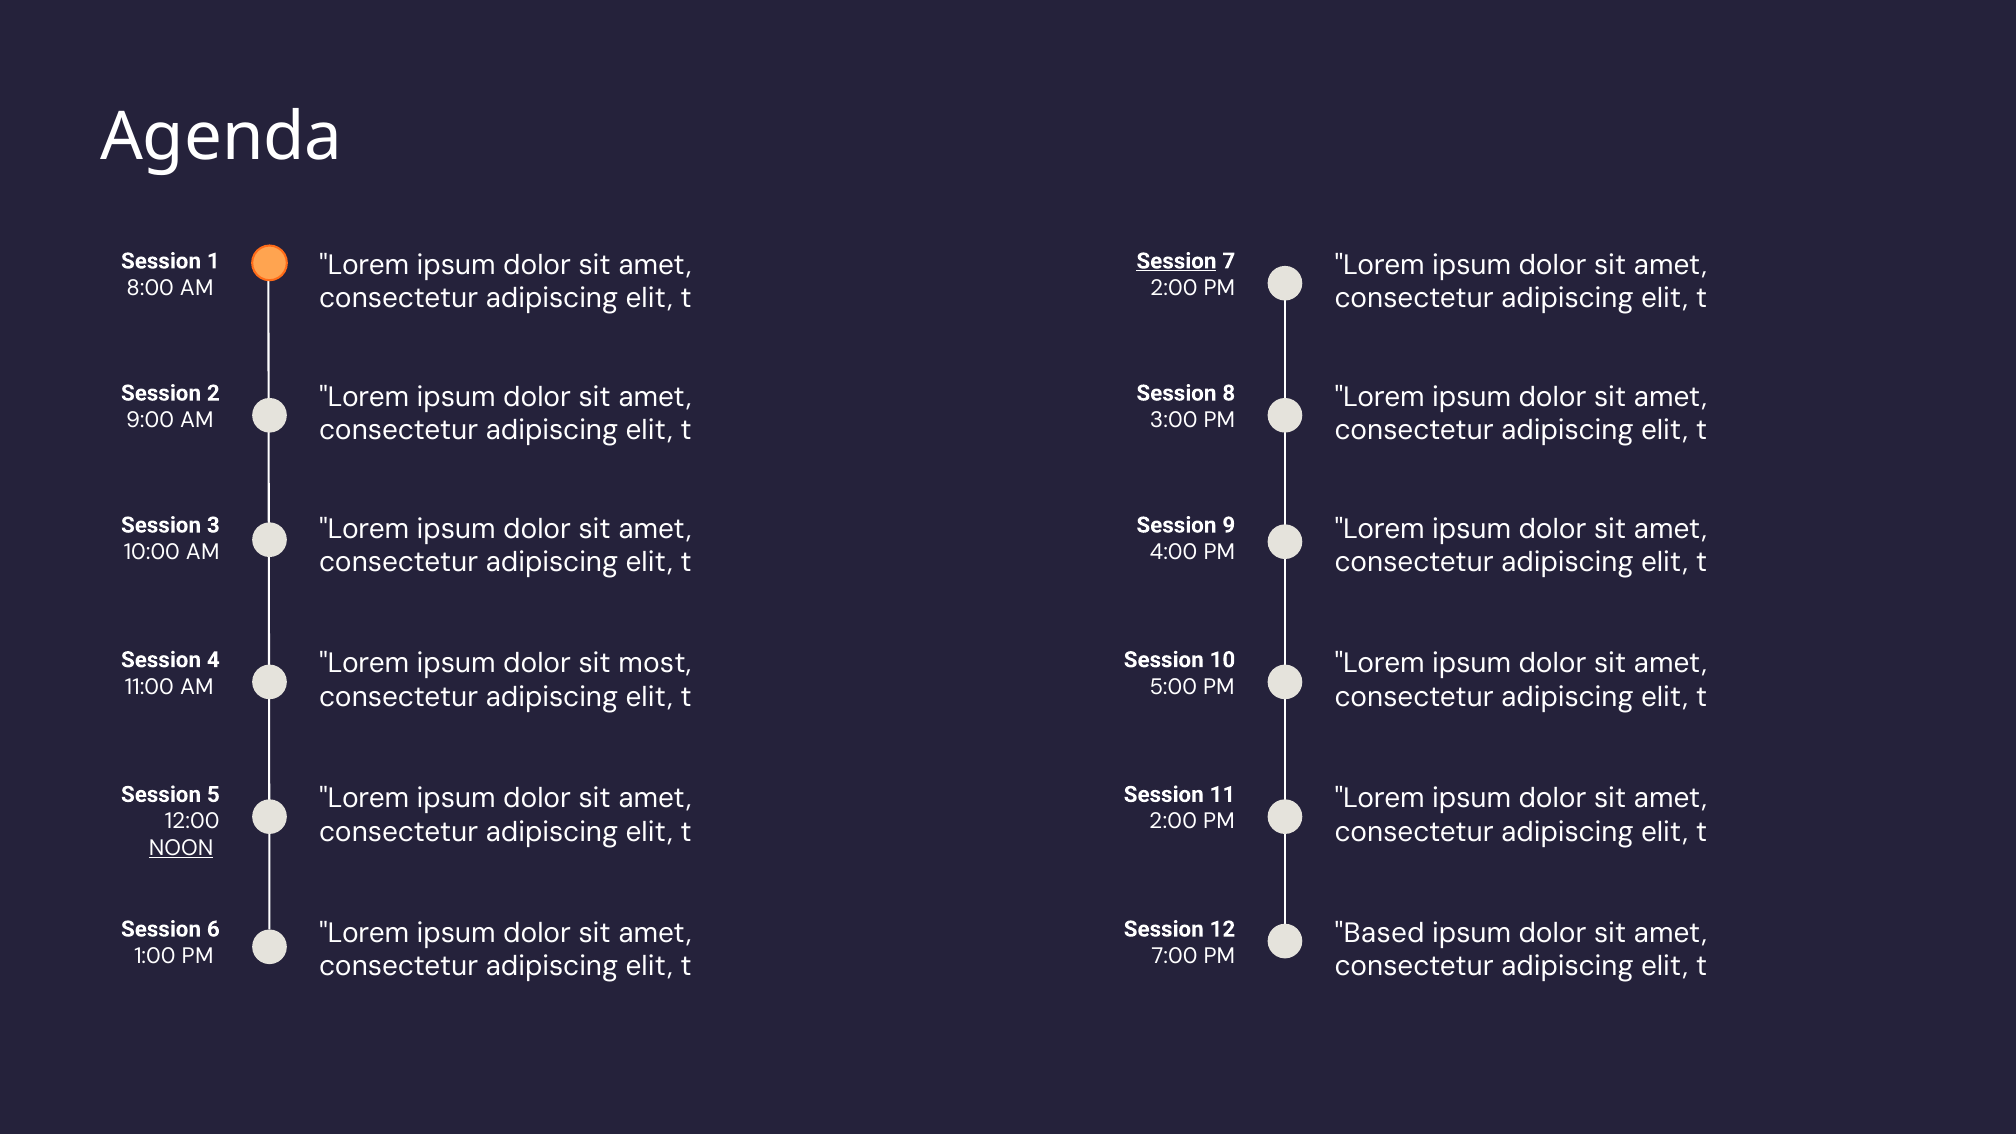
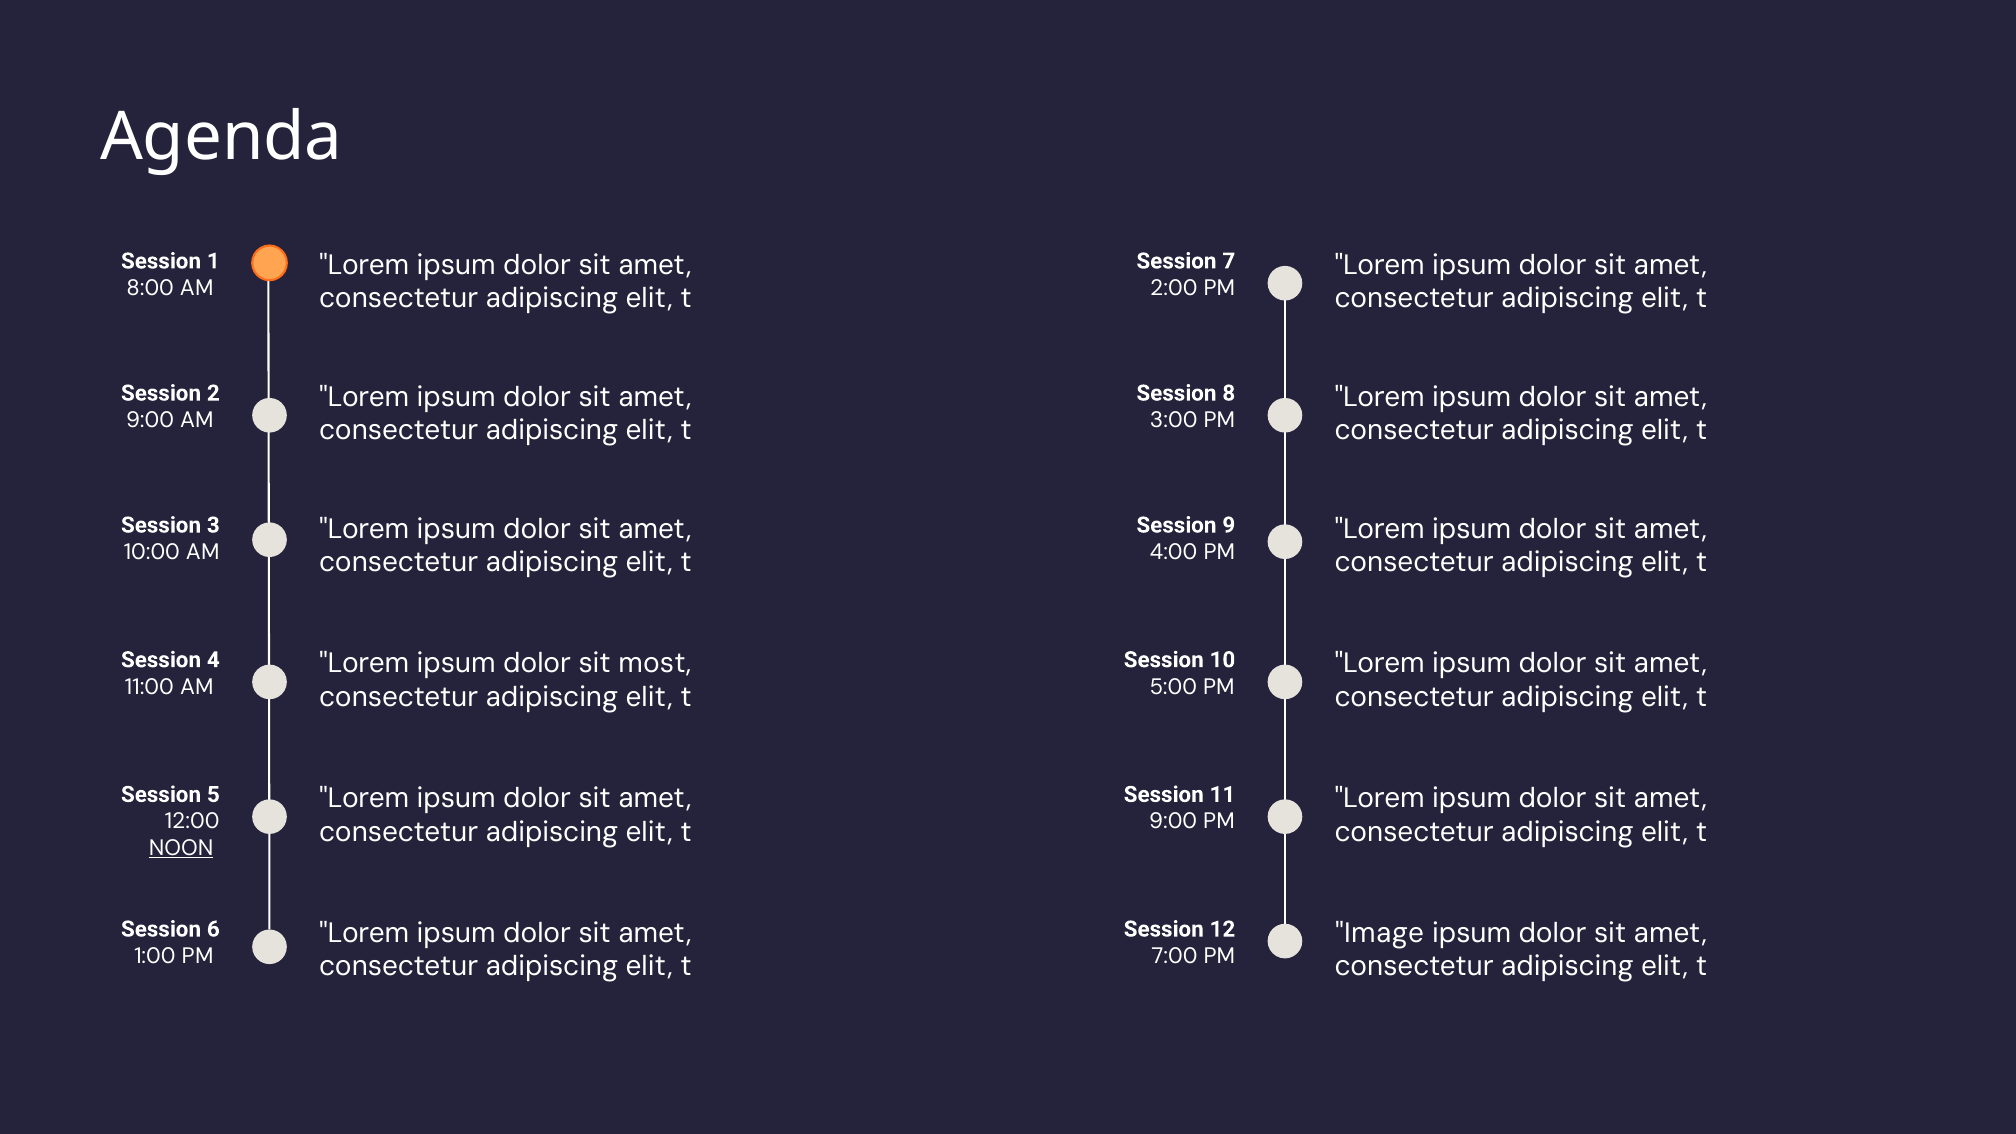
Session at (1176, 261) underline: present -> none
2:00 at (1173, 821): 2:00 -> 9:00
Based: Based -> Image
